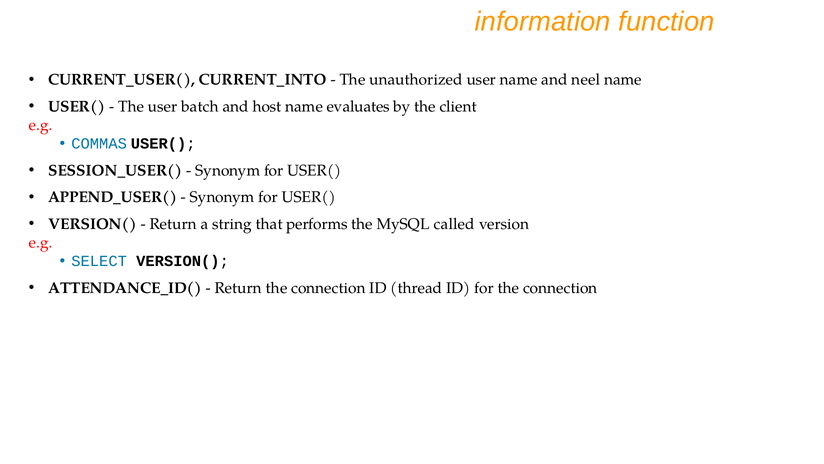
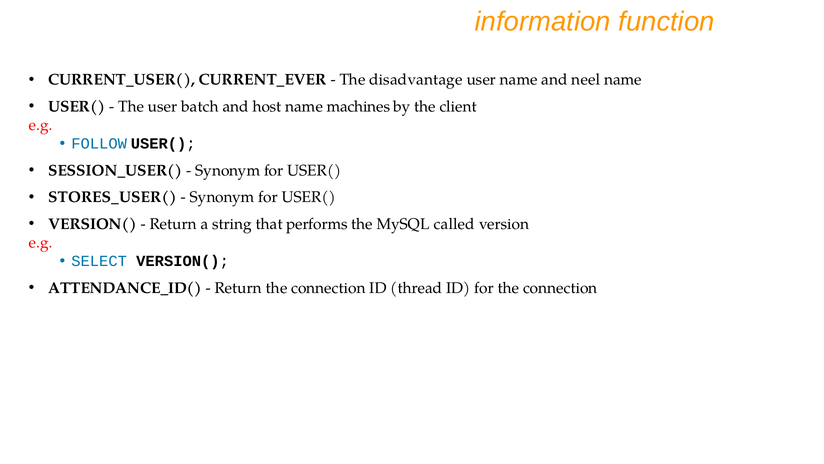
CURRENT_INTO: CURRENT_INTO -> CURRENT_EVER
unauthorized: unauthorized -> disadvantage
evaluates: evaluates -> machines
COMMAS: COMMAS -> FOLLOW
APPEND_USER(: APPEND_USER( -> STORES_USER(
